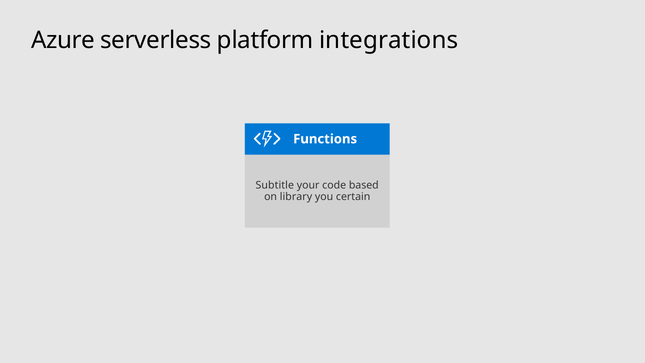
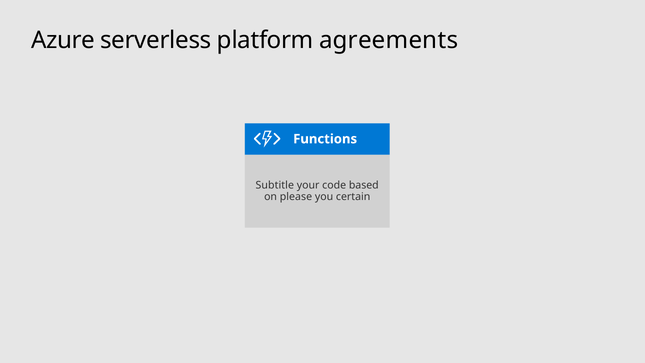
integrations: integrations -> agreements
library: library -> please
